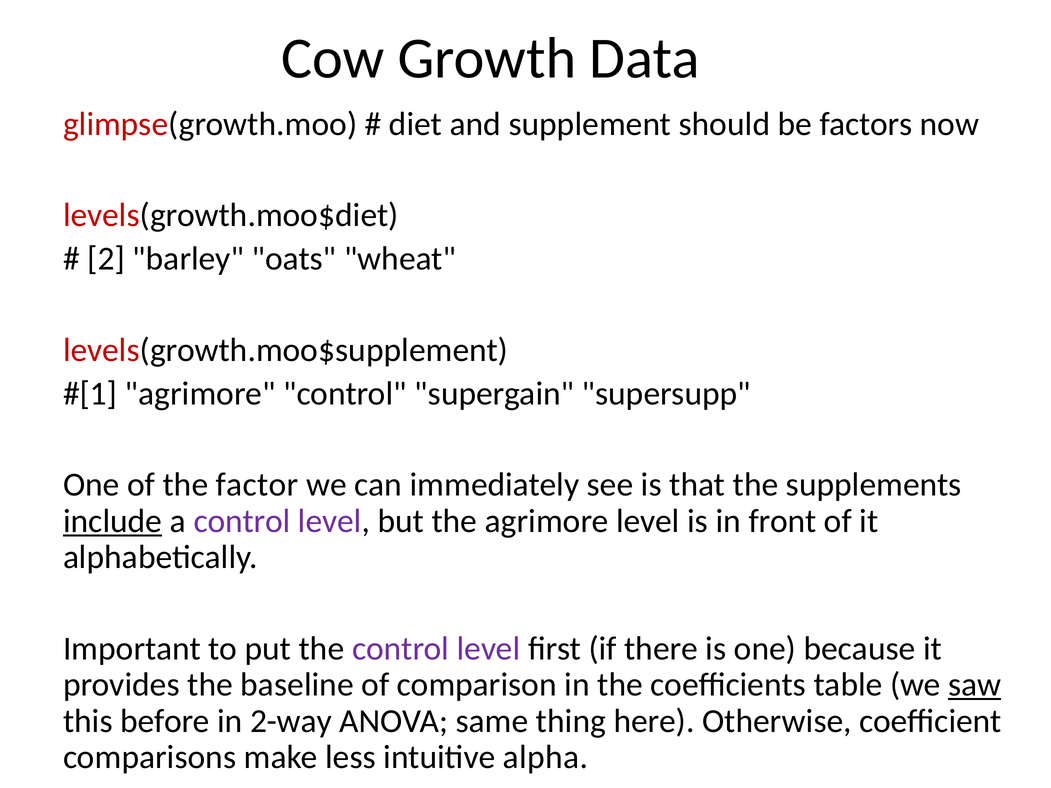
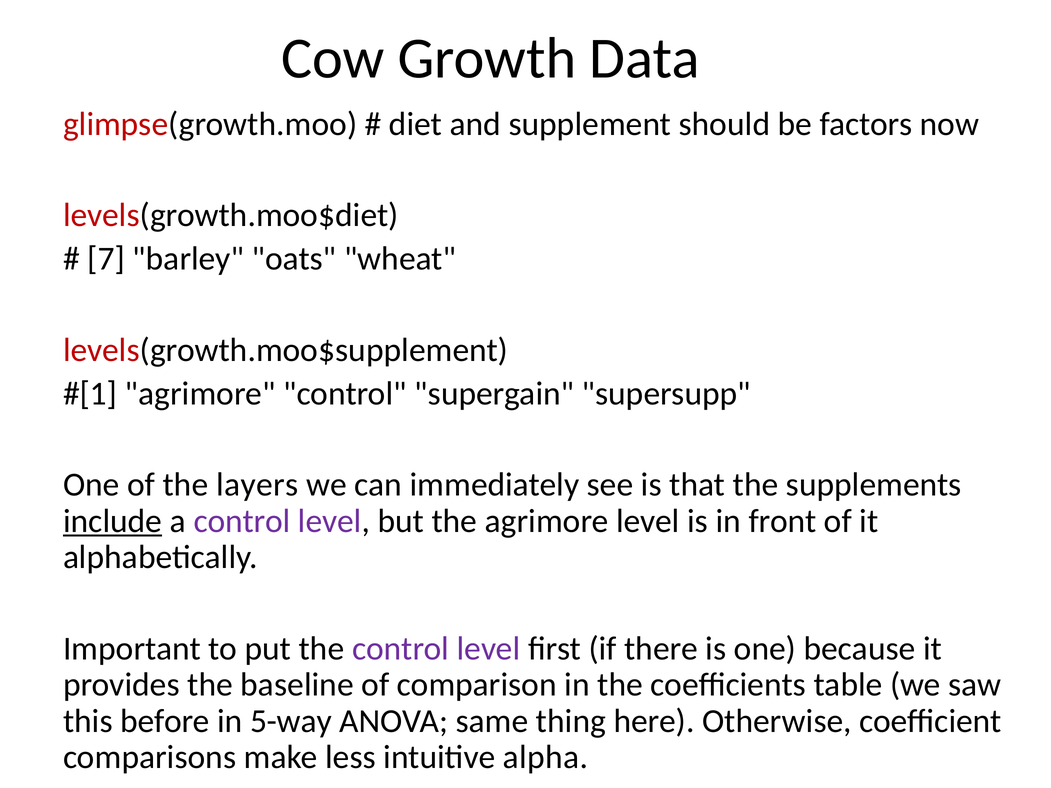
2: 2 -> 7
factor: factor -> layers
saw underline: present -> none
2-way: 2-way -> 5-way
